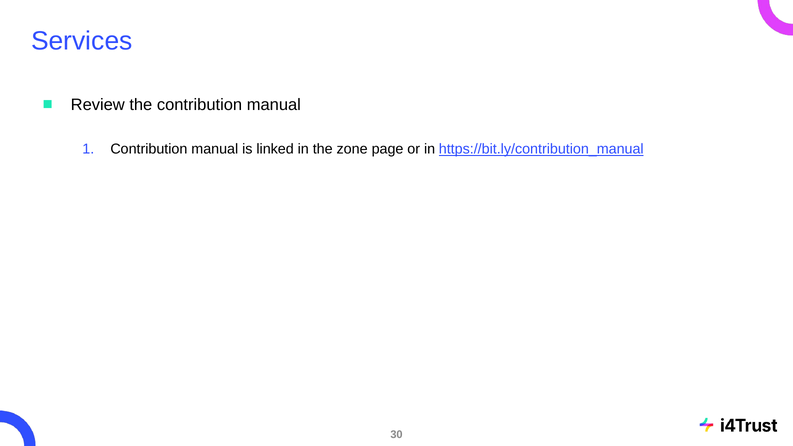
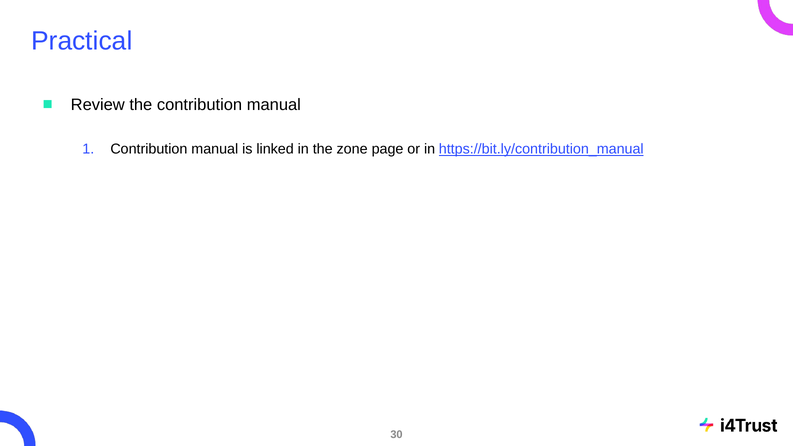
Services: Services -> Practical
